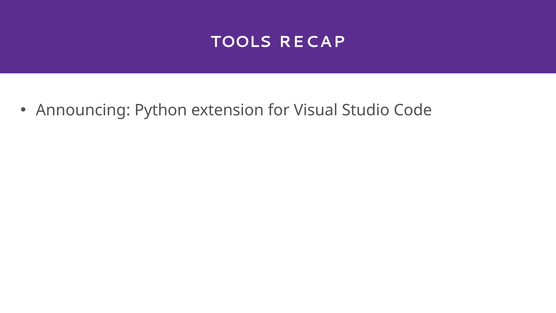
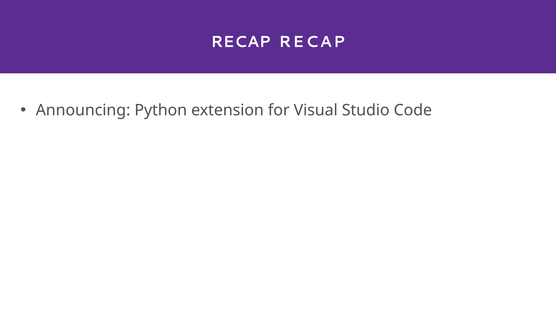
TOOLS at (241, 42): TOOLS -> RECAP
